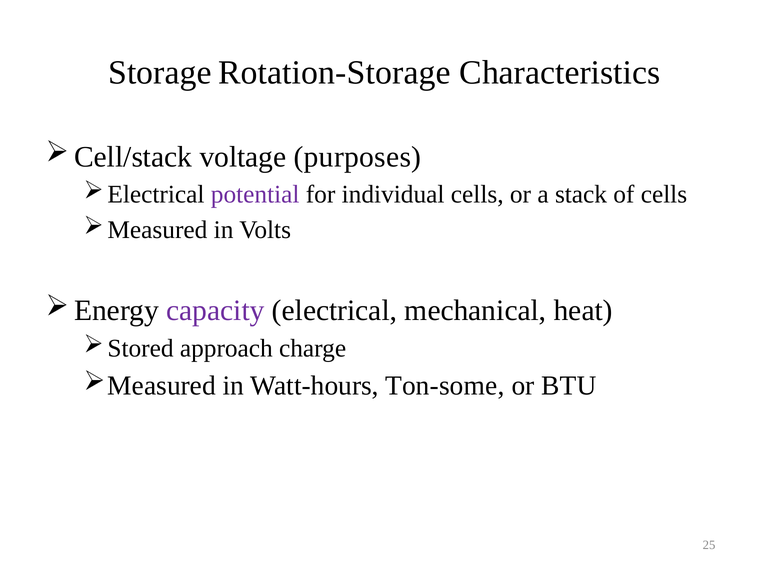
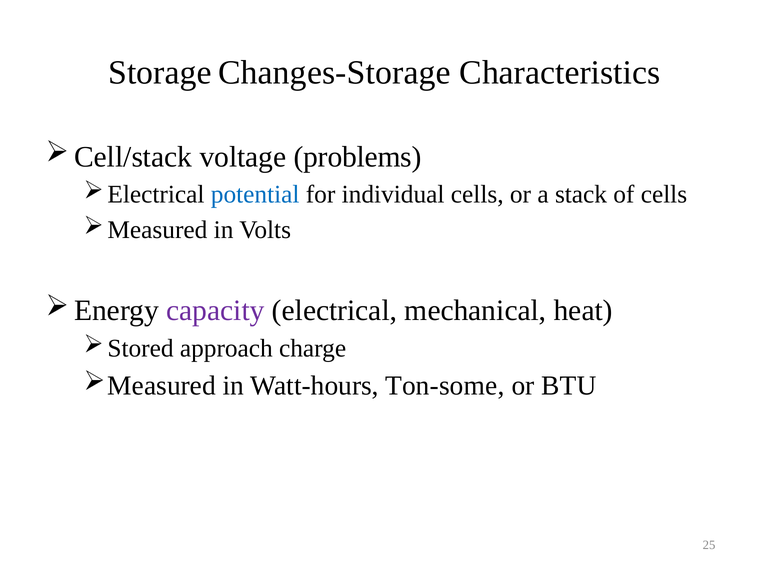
Rotation-Storage: Rotation-Storage -> Changes-Storage
purposes: purposes -> problems
potential colour: purple -> blue
